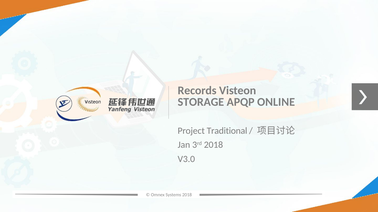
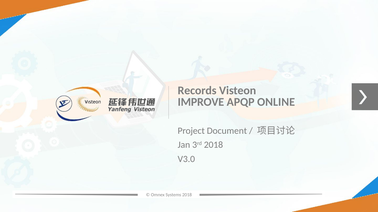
STORAGE: STORAGE -> IMPROVE
Traditional: Traditional -> Document
